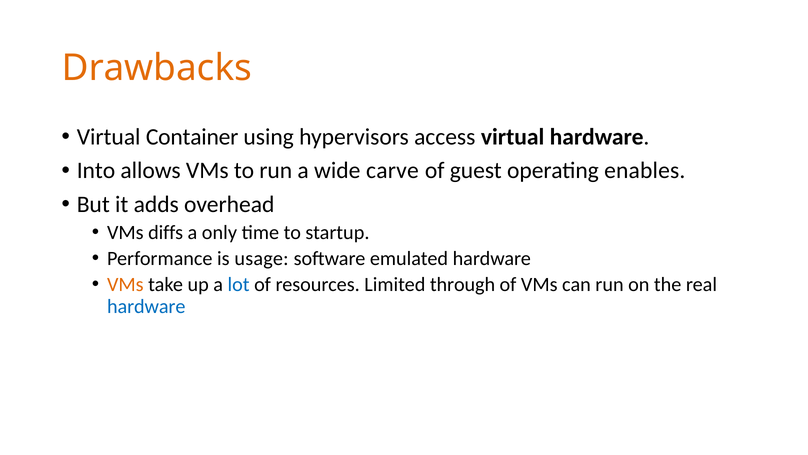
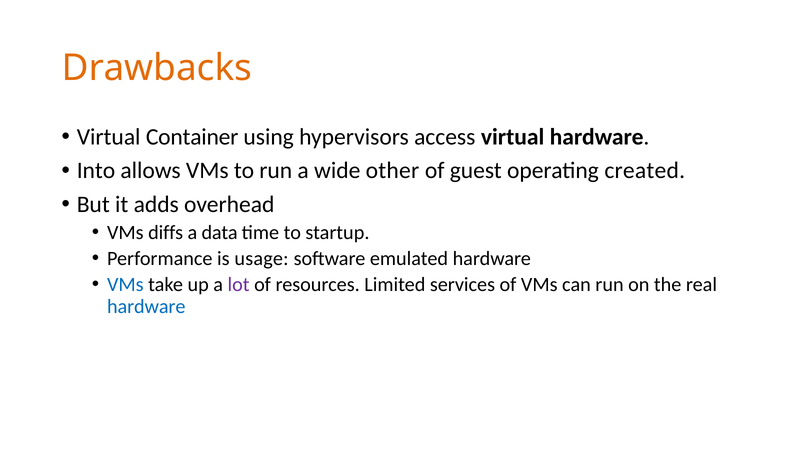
carve: carve -> other
enables: enables -> created
only: only -> data
VMs at (125, 284) colour: orange -> blue
lot colour: blue -> purple
through: through -> services
